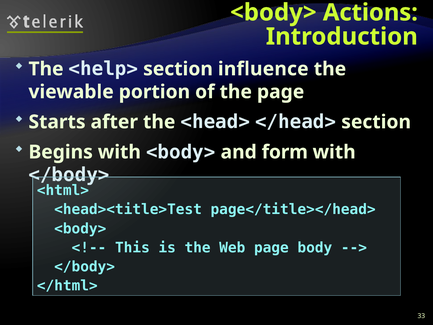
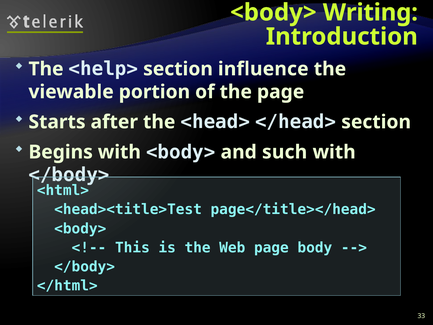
Actions: Actions -> Writing
form: form -> such
